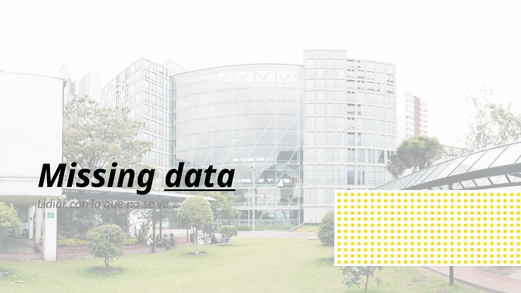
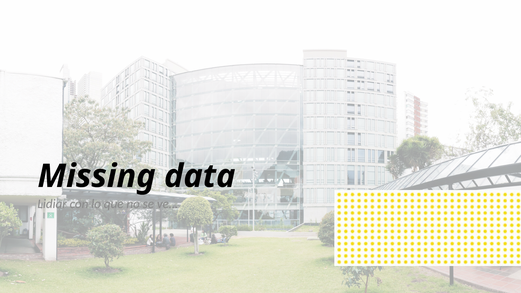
data underline: present -> none
